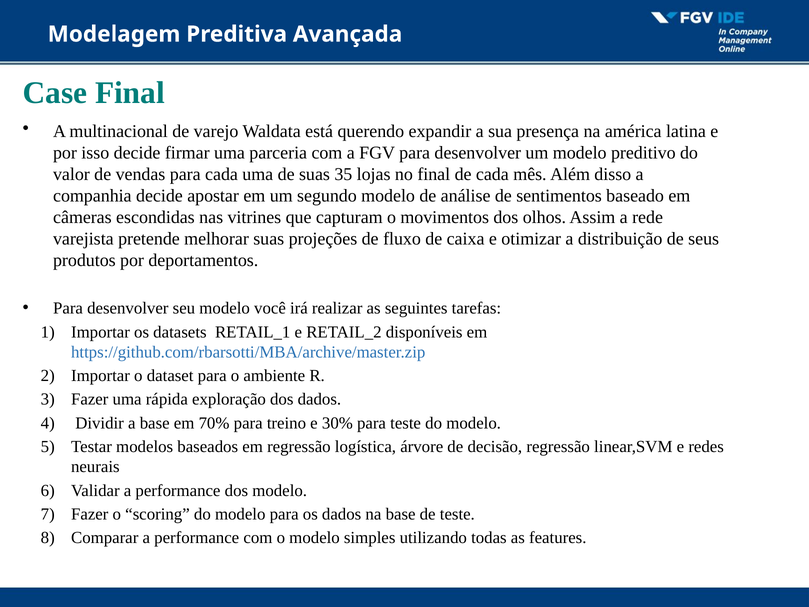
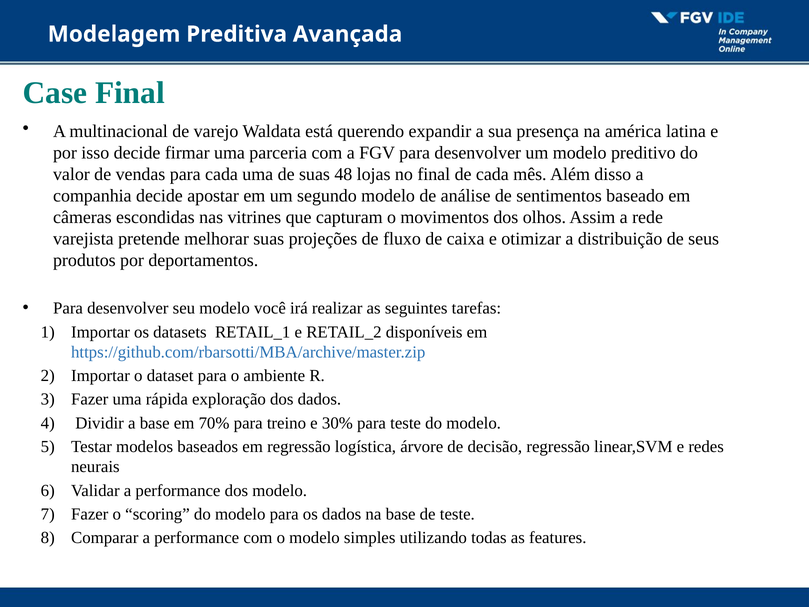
35: 35 -> 48
